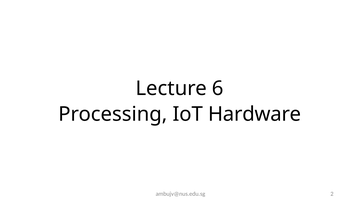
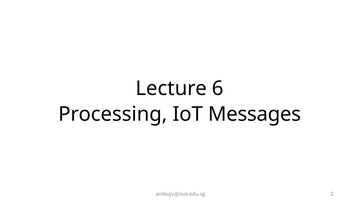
Hardware: Hardware -> Messages
